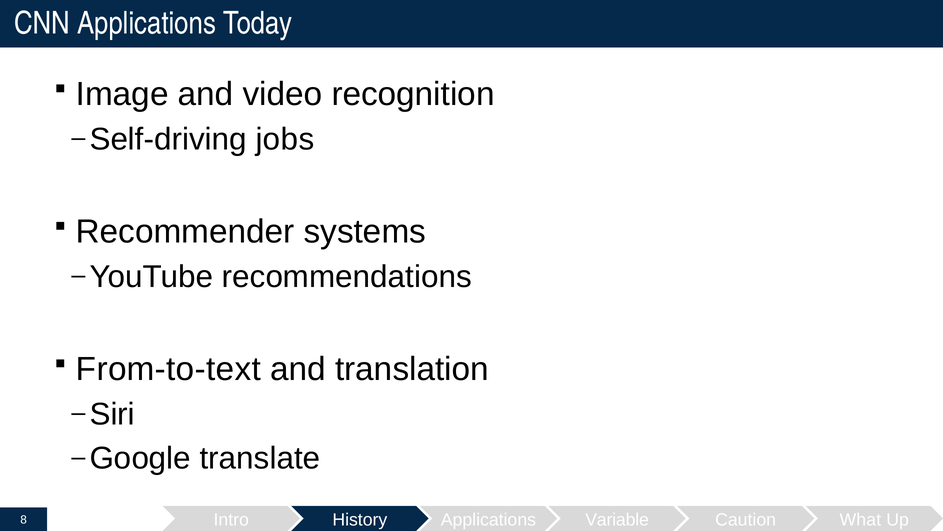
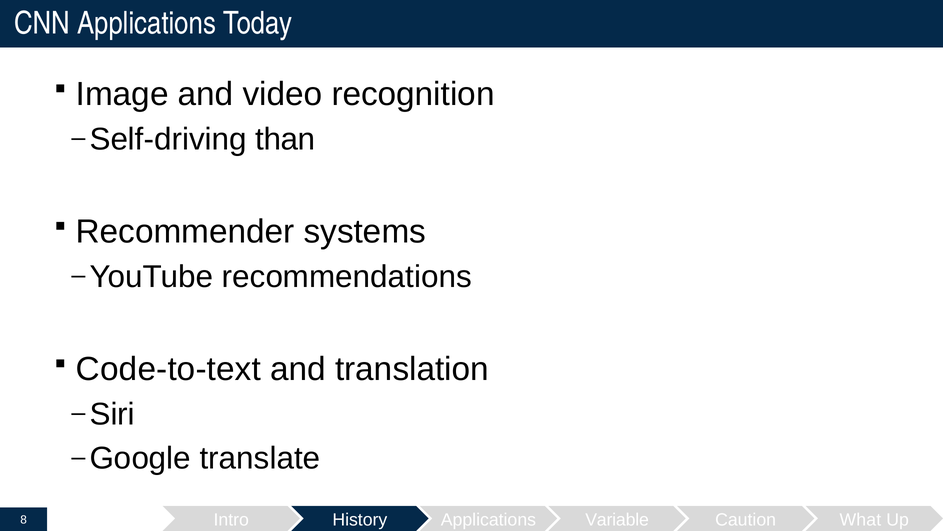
jobs: jobs -> than
From-to-text: From-to-text -> Code-to-text
